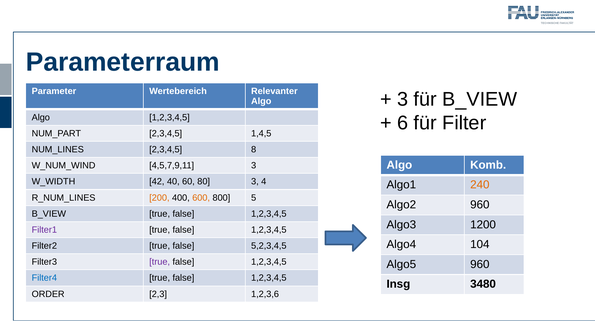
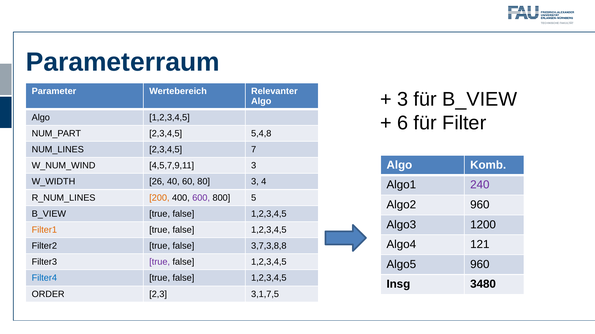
1,4,5: 1,4,5 -> 5,4,8
8: 8 -> 7
42: 42 -> 26
240 colour: orange -> purple
600 colour: orange -> purple
Filter1 colour: purple -> orange
104: 104 -> 121
5,2,3,4,5: 5,2,3,4,5 -> 3,7,3,8,8
1,2,3,6: 1,2,3,6 -> 3,1,7,5
